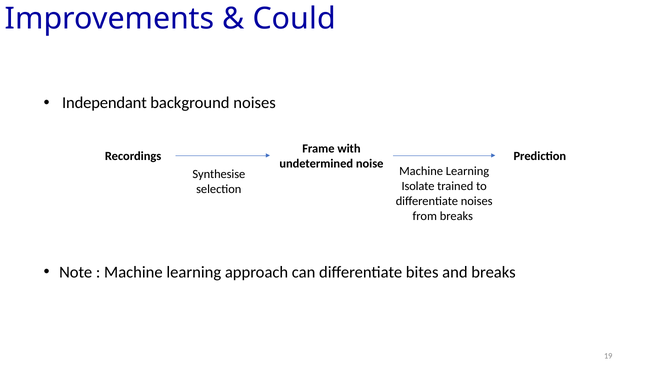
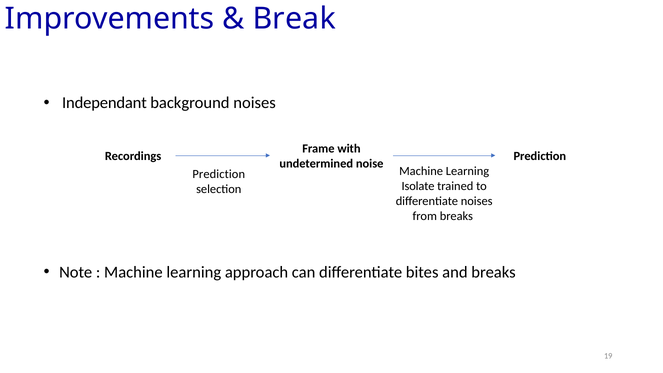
Could: Could -> Break
Synthesise at (219, 174): Synthesise -> Prediction
